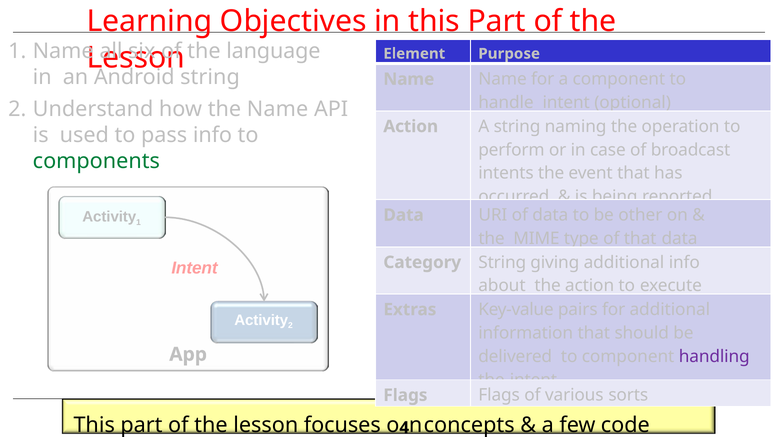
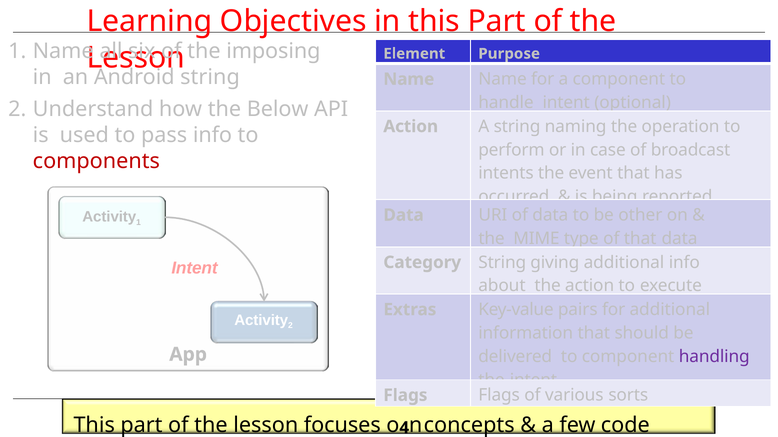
language: language -> imposing
the Name: Name -> Below
components colour: green -> red
